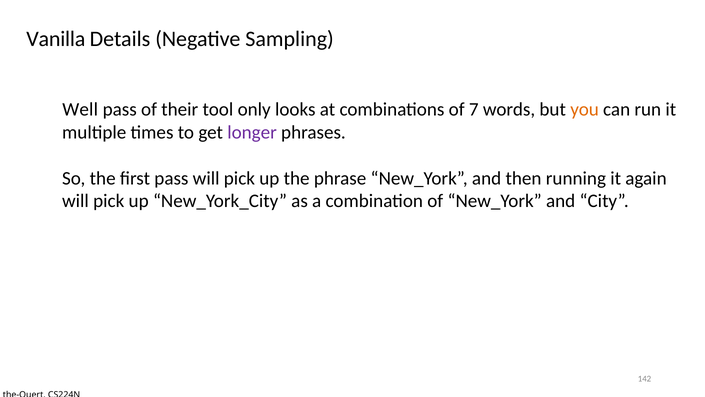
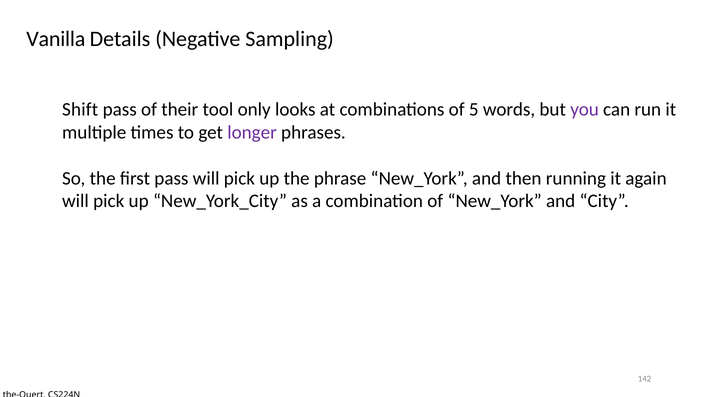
Well: Well -> Shift
7: 7 -> 5
you colour: orange -> purple
